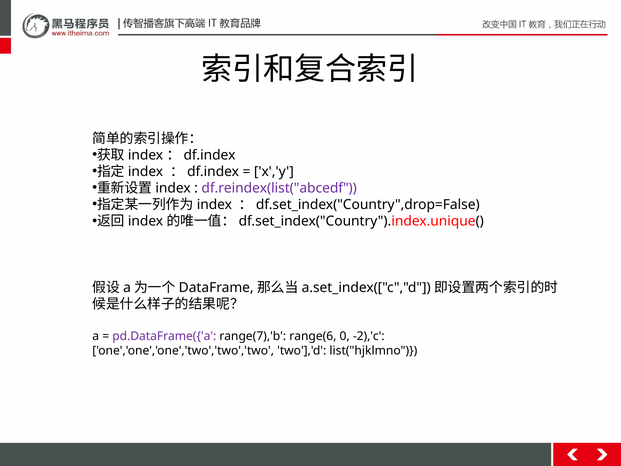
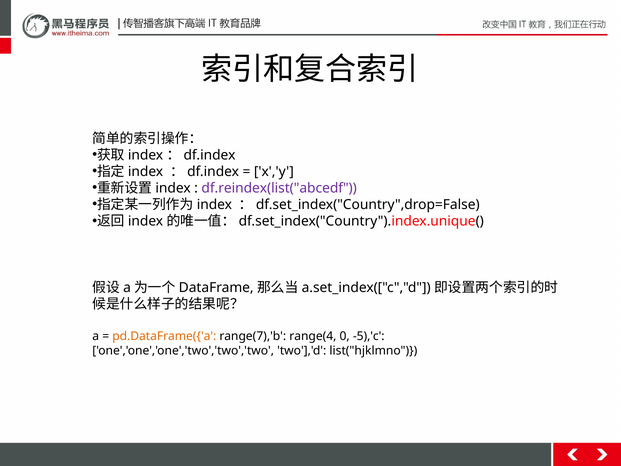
pd.DataFrame({'a colour: purple -> orange
range(6: range(6 -> range(4
-2),'c: -2),'c -> -5),'c
